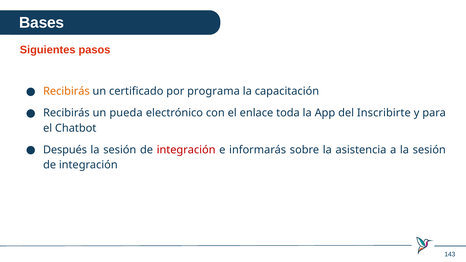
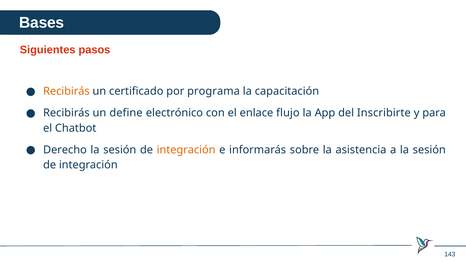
pueda: pueda -> define
toda: toda -> flujo
Después: Después -> Derecho
integración at (186, 150) colour: red -> orange
